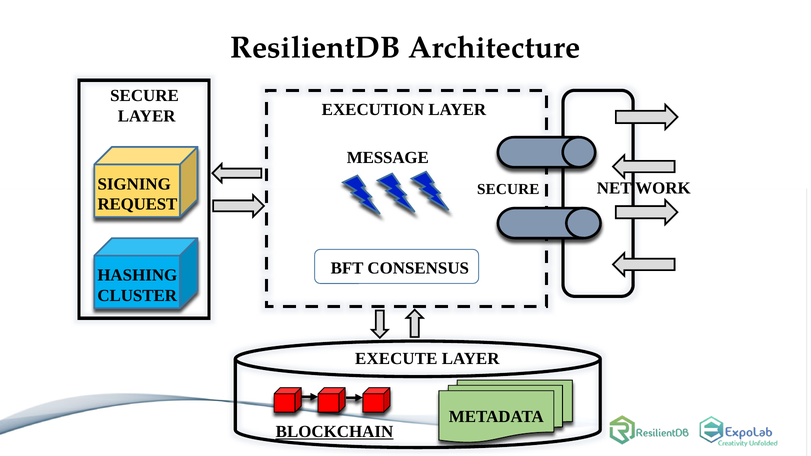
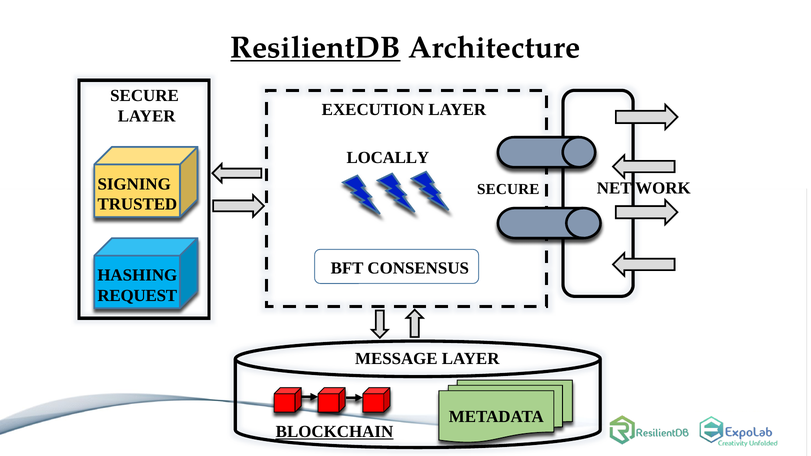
ResilientDB underline: none -> present
MESSAGE: MESSAGE -> LOCALLY
REQUEST: REQUEST -> TRUSTED
CLUSTER: CLUSTER -> REQUEST
EXECUTE: EXECUTE -> MESSAGE
